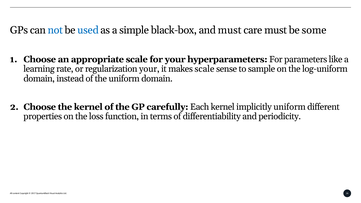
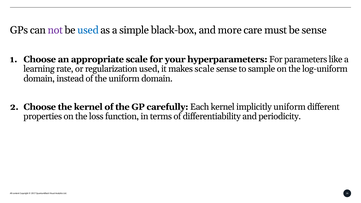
not colour: blue -> purple
and must: must -> more
be some: some -> sense
regularization your: your -> used
